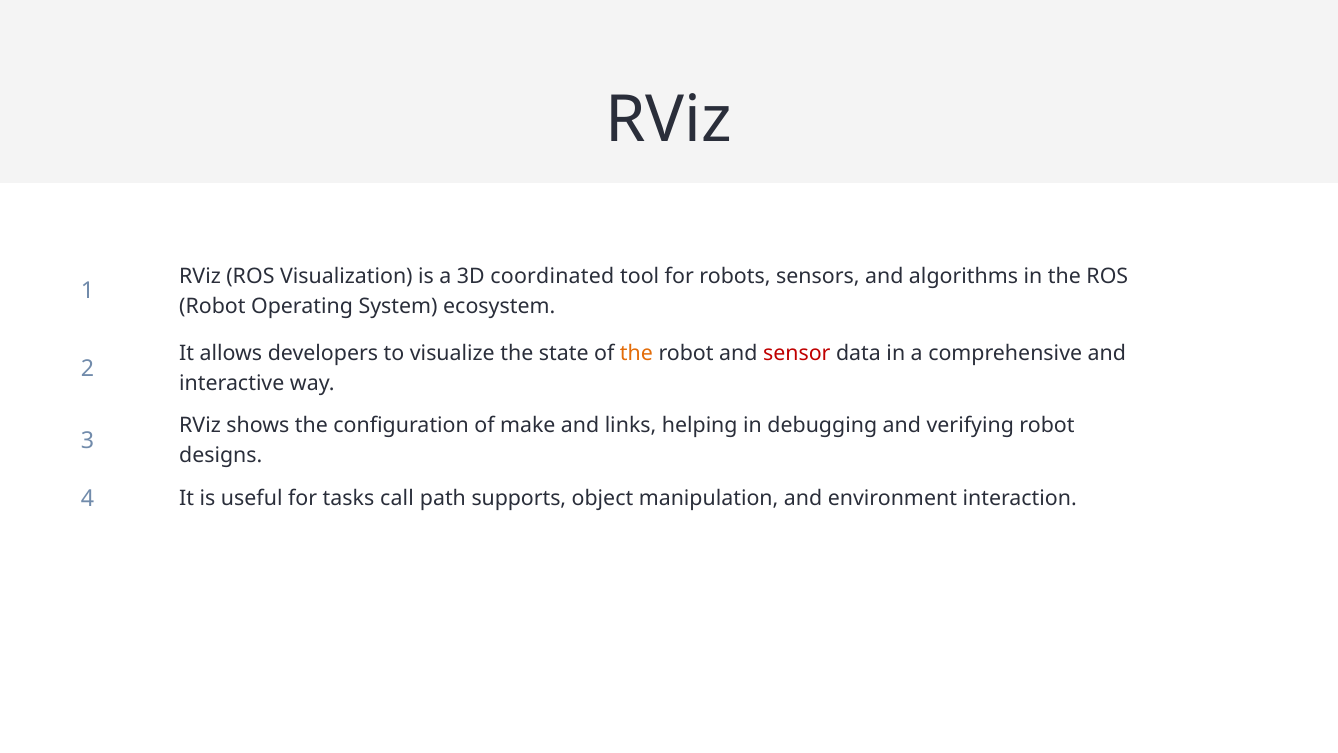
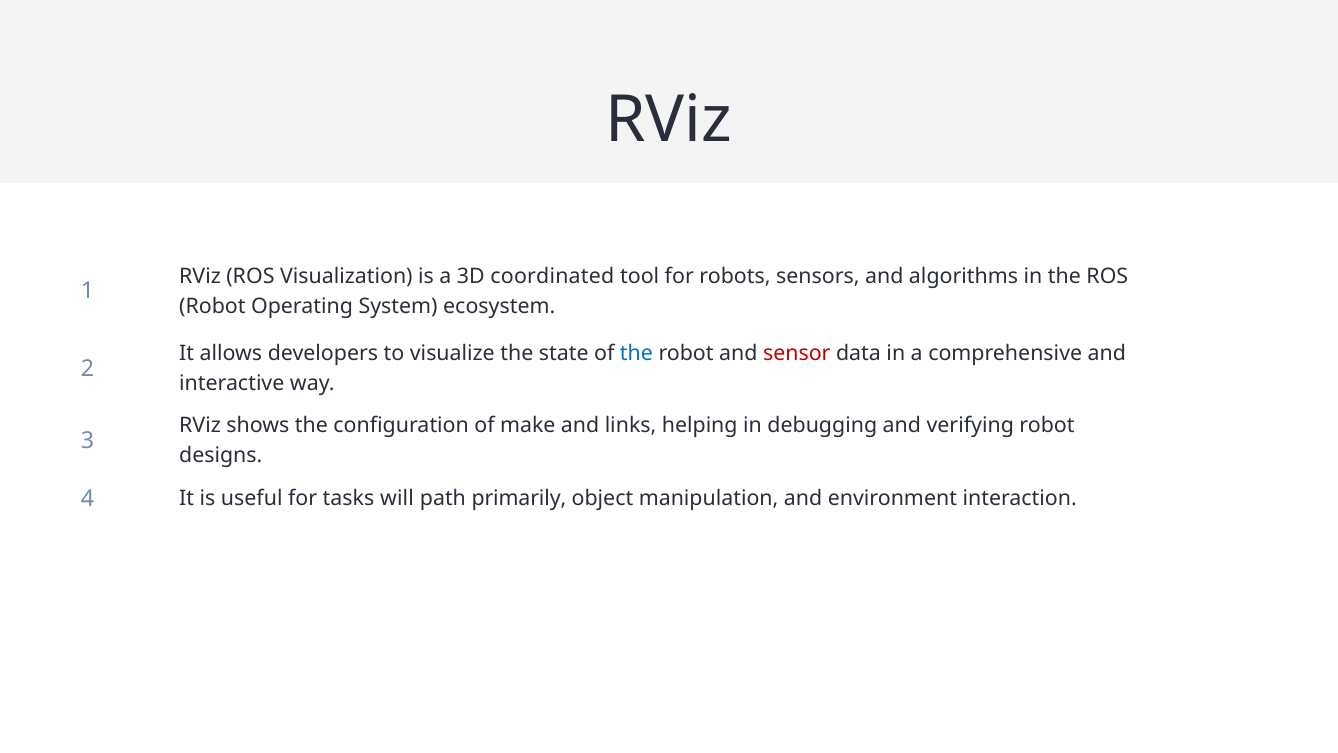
the at (636, 354) colour: orange -> blue
call: call -> will
supports: supports -> primarily
